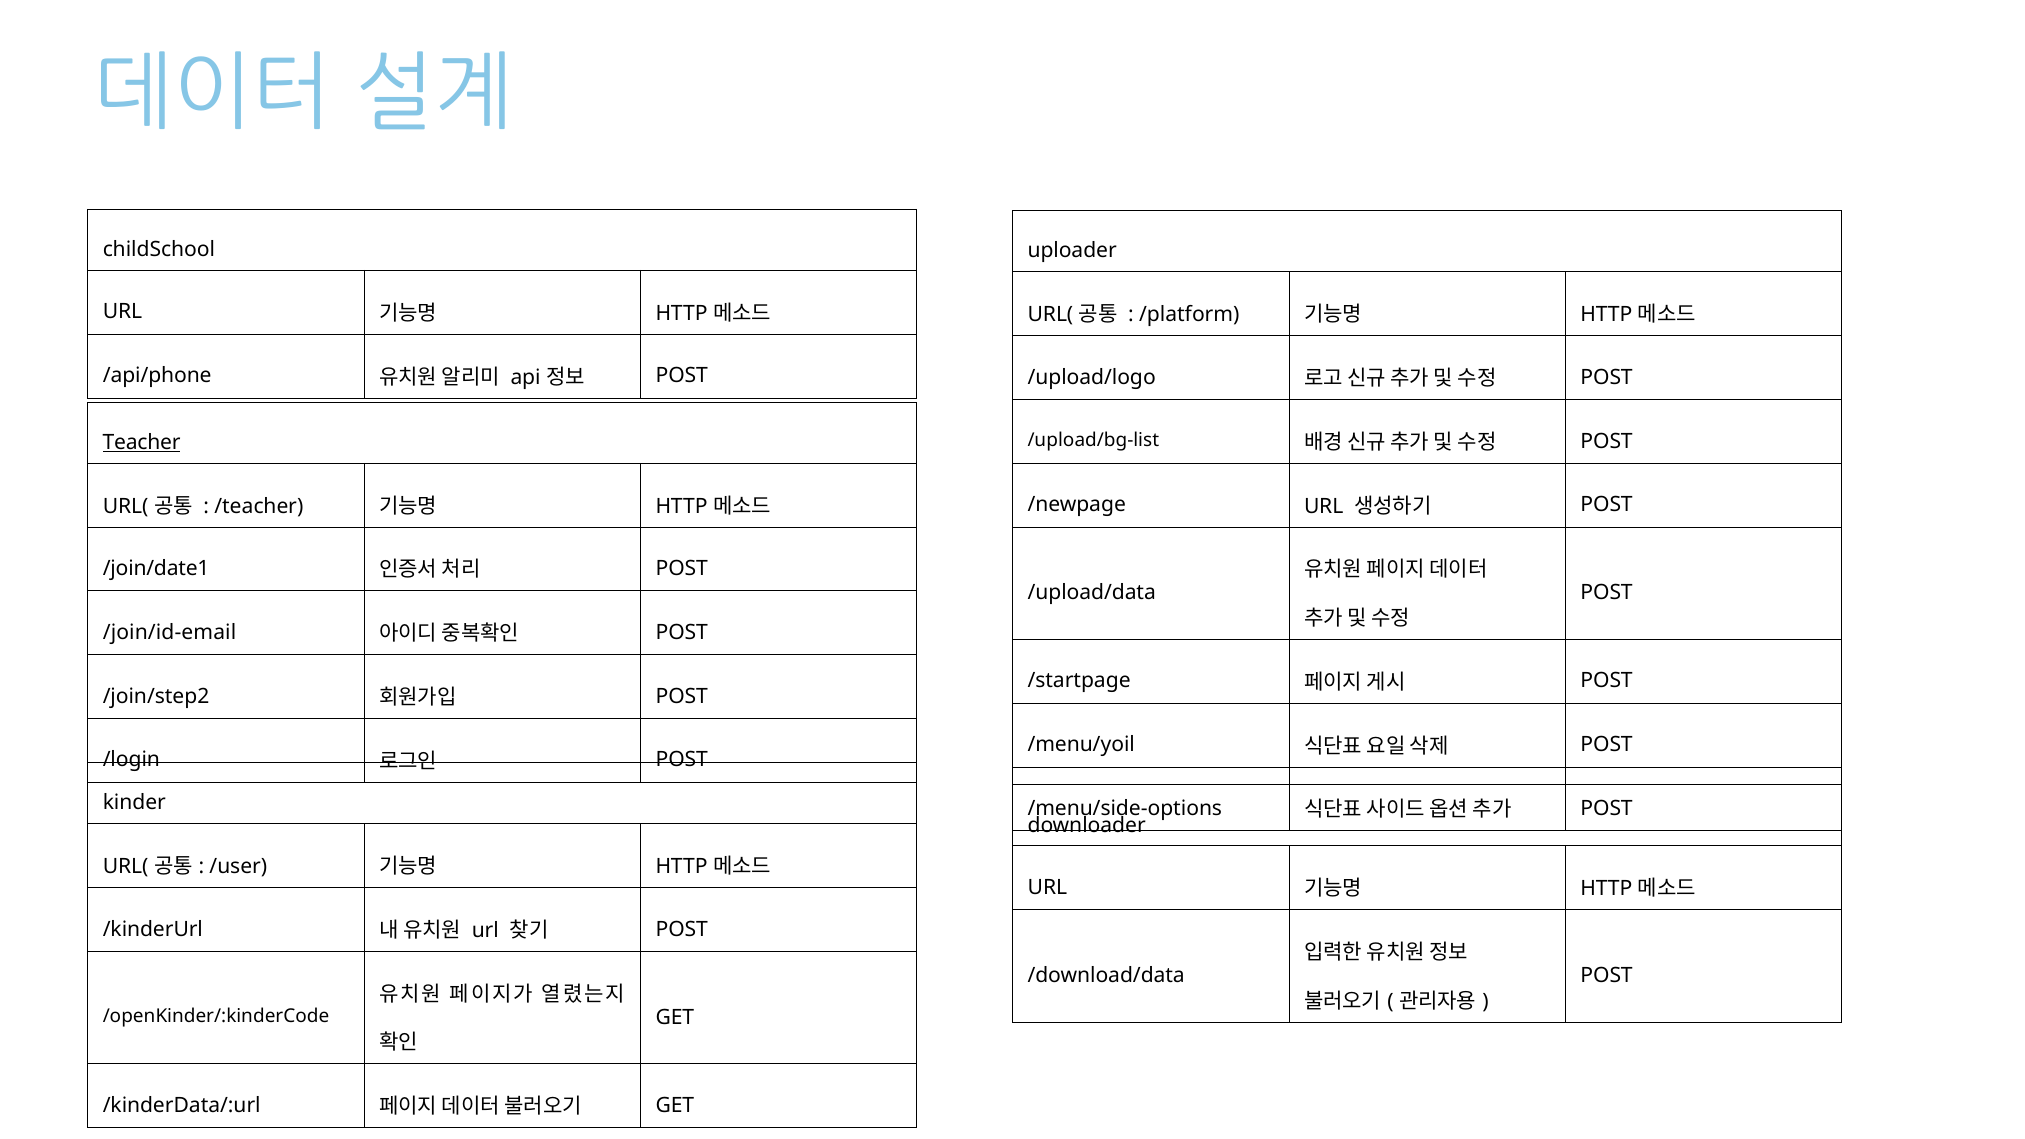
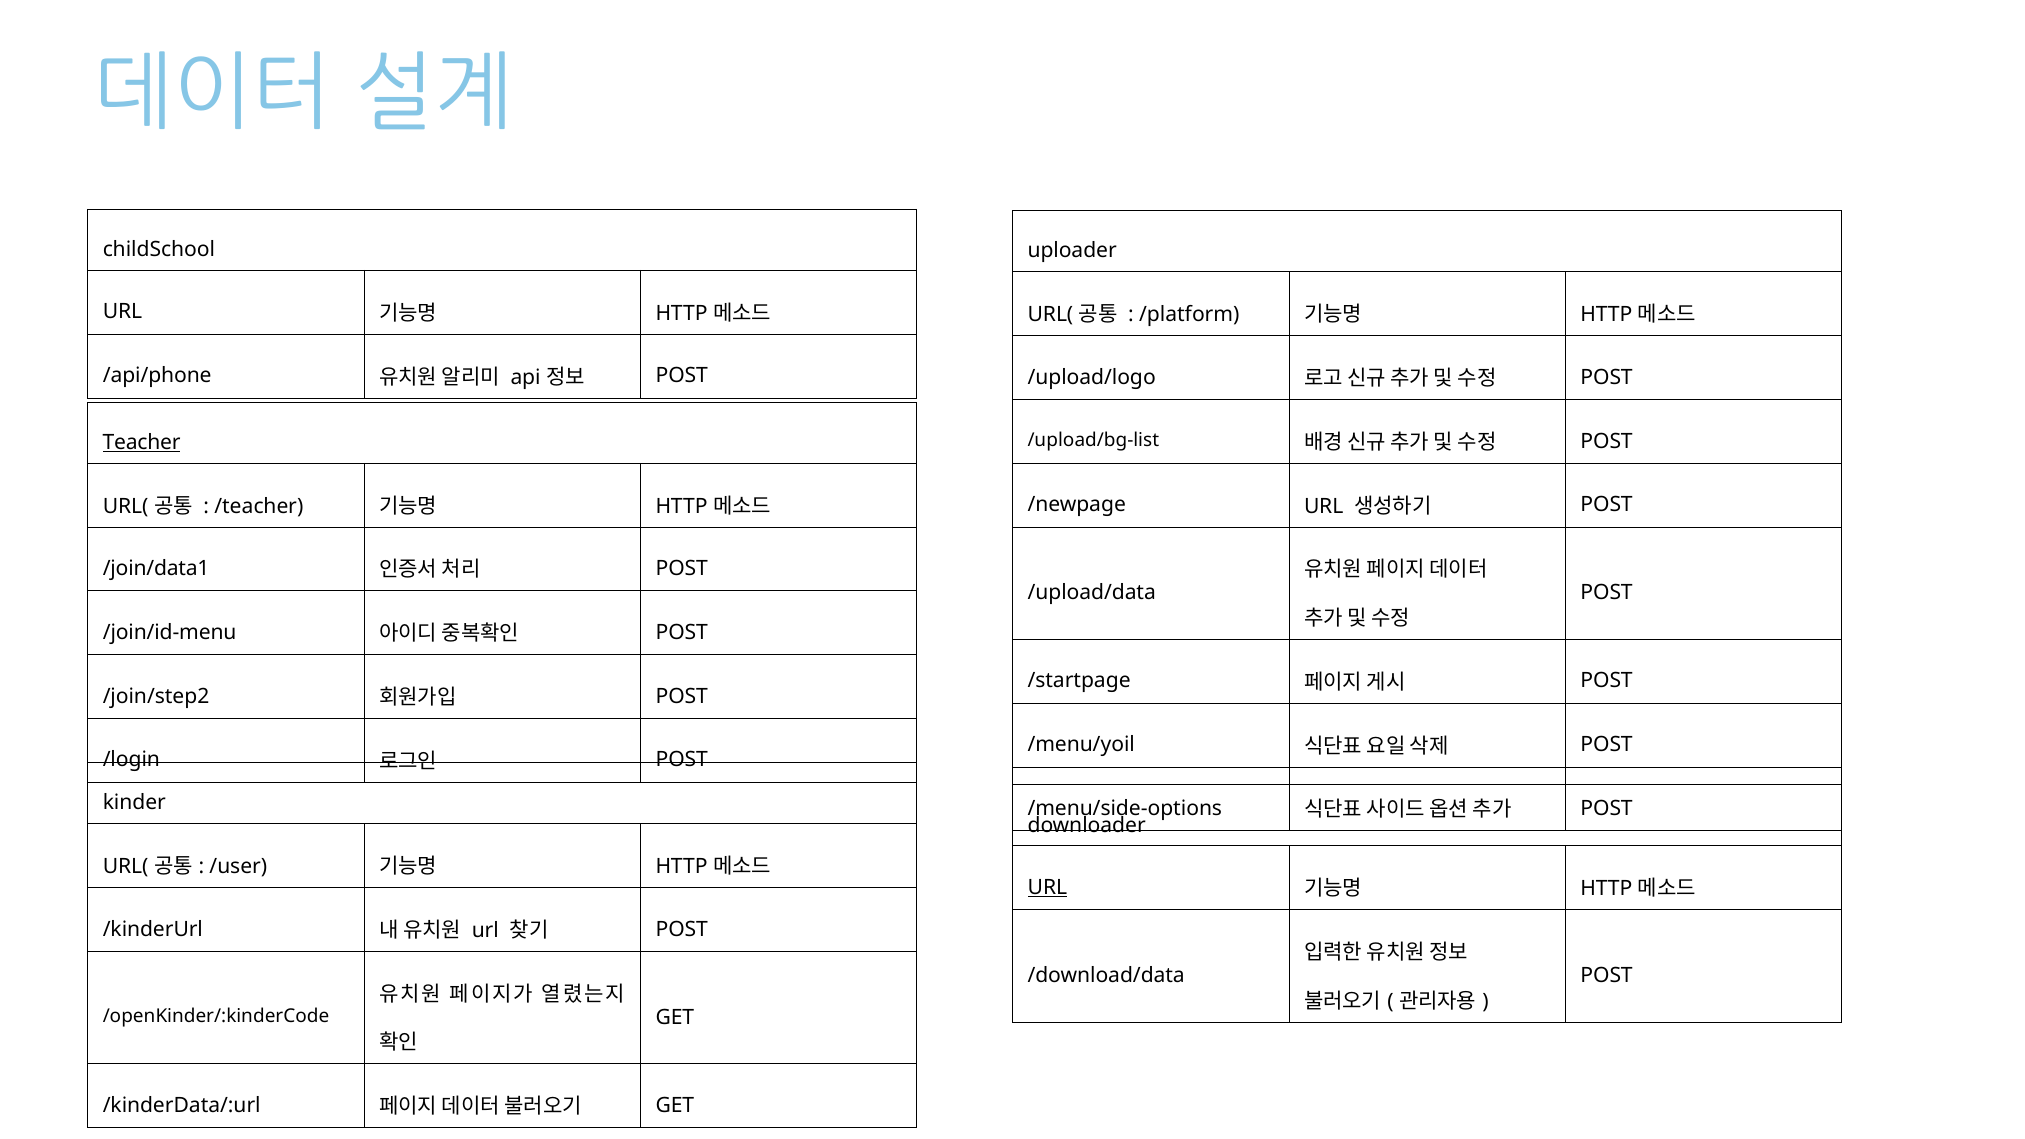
/join/date1: /join/date1 -> /join/data1
/join/id-email: /join/id-email -> /join/id-menu
URL at (1047, 888) underline: none -> present
